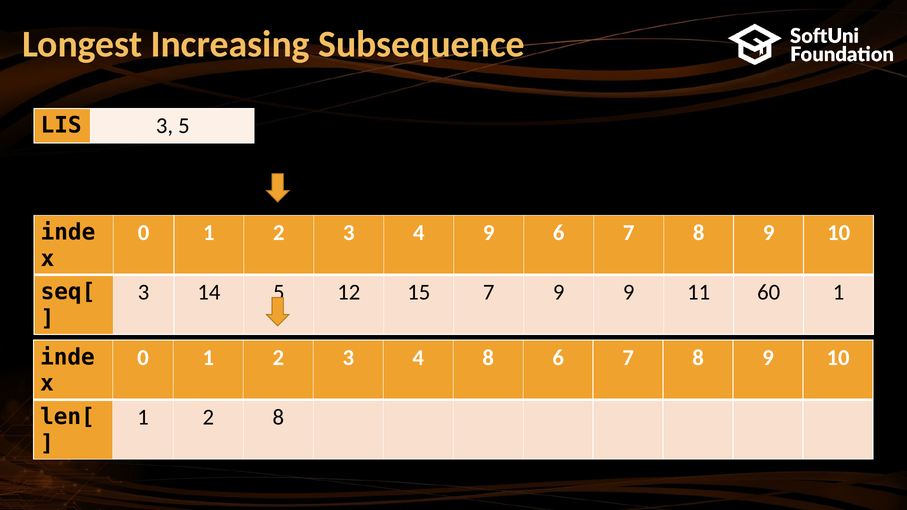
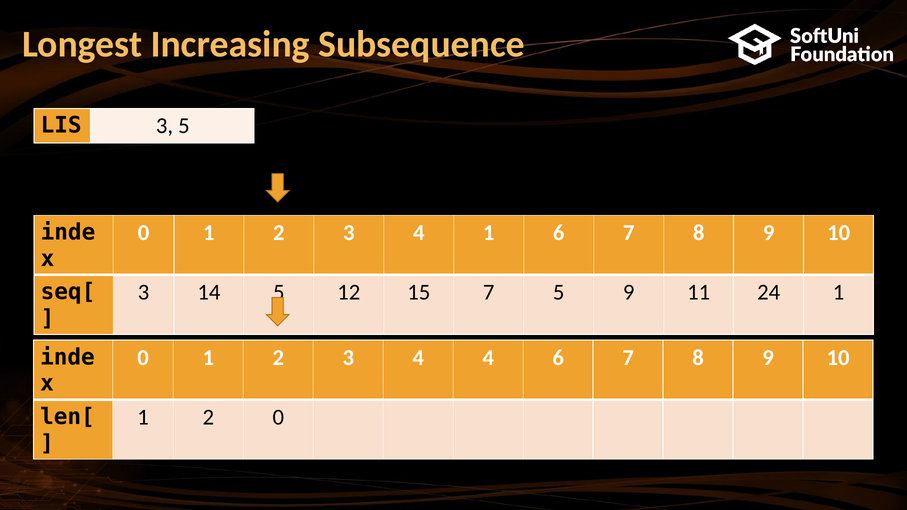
4 9: 9 -> 1
7 9: 9 -> 5
60: 60 -> 24
4 8: 8 -> 4
2 8: 8 -> 0
